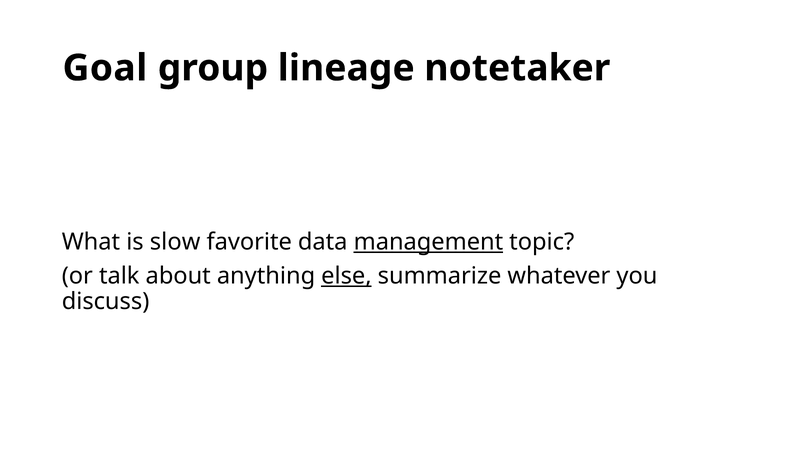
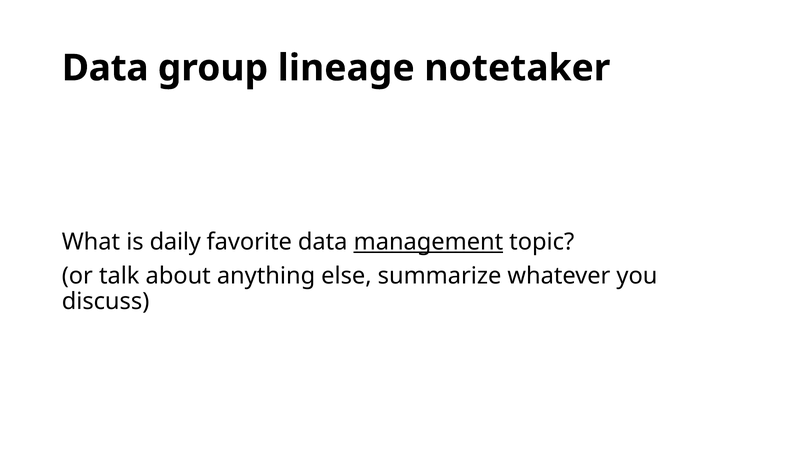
Goal at (105, 68): Goal -> Data
slow: slow -> daily
else underline: present -> none
